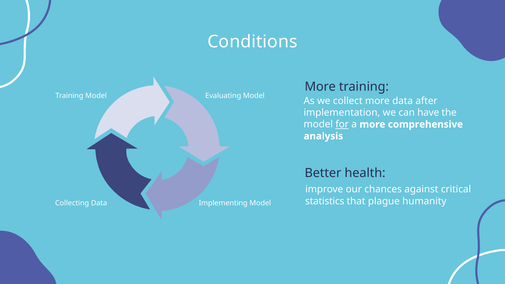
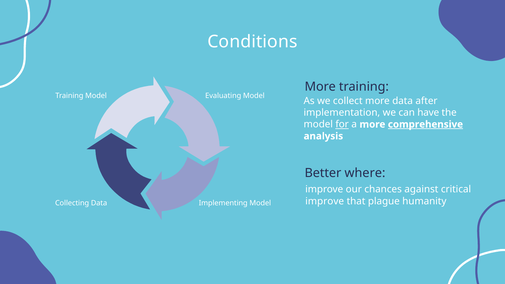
comprehensive underline: none -> present
health: health -> where
statistics at (325, 201): statistics -> improve
